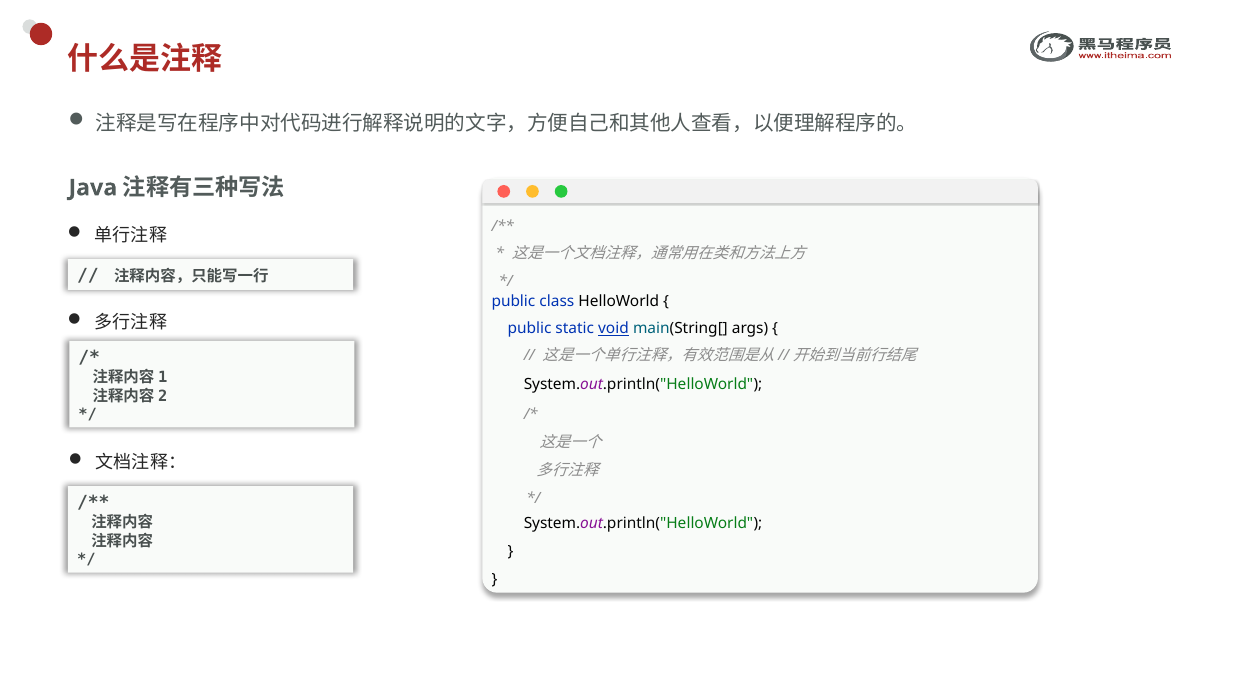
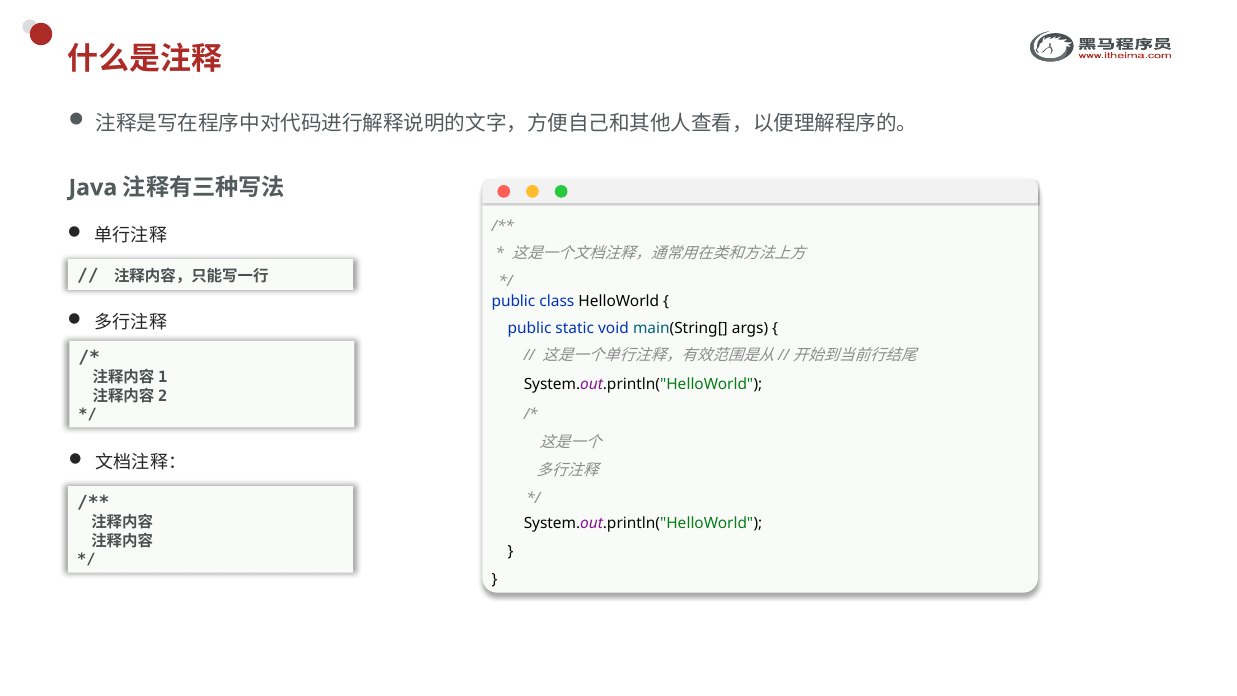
void underline: present -> none
